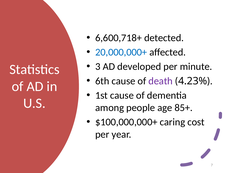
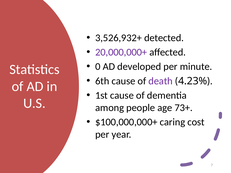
6,600,718+: 6,600,718+ -> 3,526,932+
20,000,000+ colour: blue -> purple
3: 3 -> 0
85+: 85+ -> 73+
